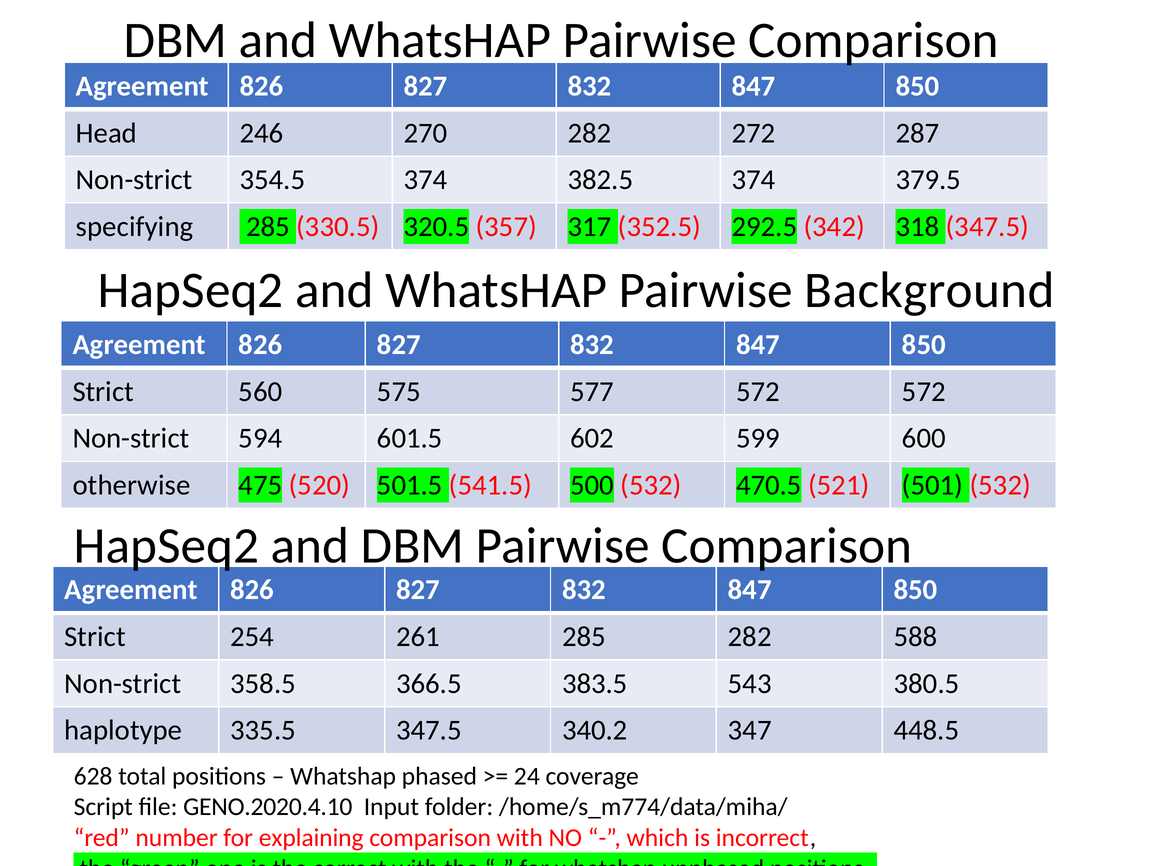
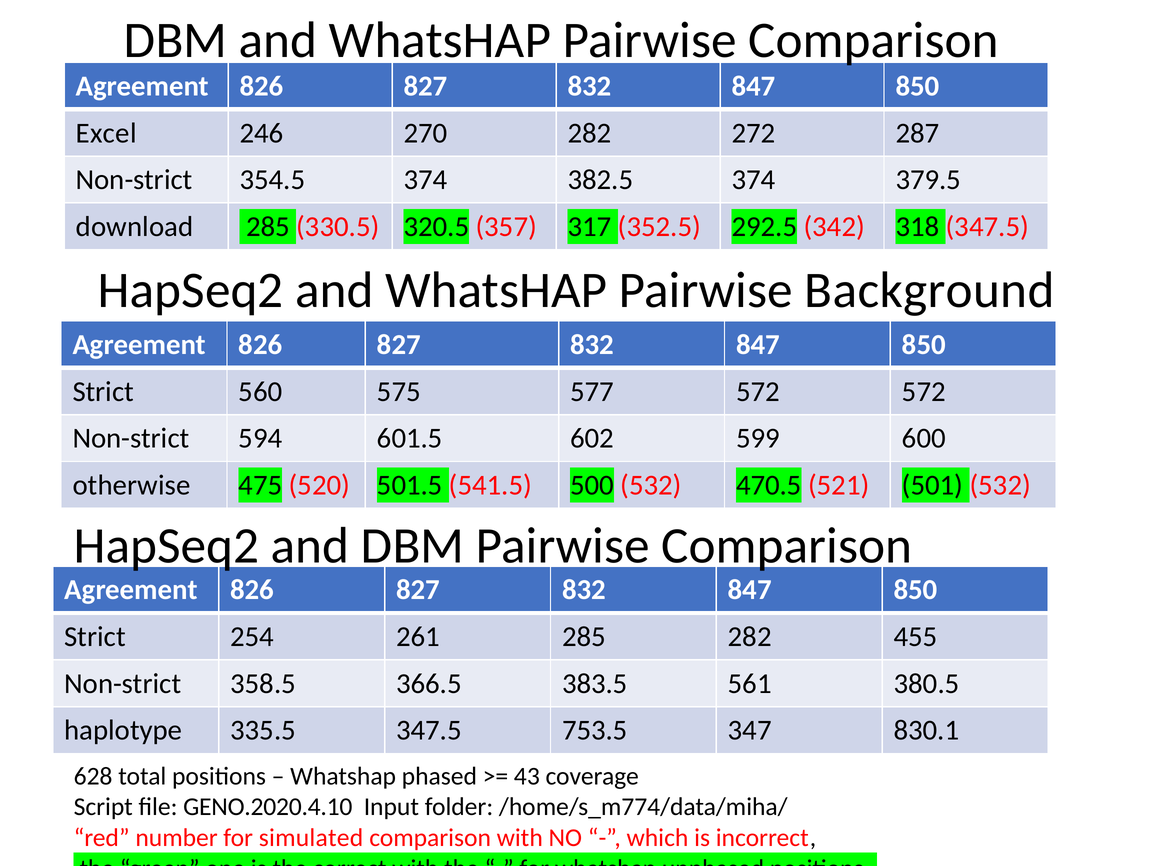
Head: Head -> Excel
specifying: specifying -> download
588: 588 -> 455
543: 543 -> 561
340.2: 340.2 -> 753.5
448.5: 448.5 -> 830.1
24: 24 -> 43
explaining: explaining -> simulated
